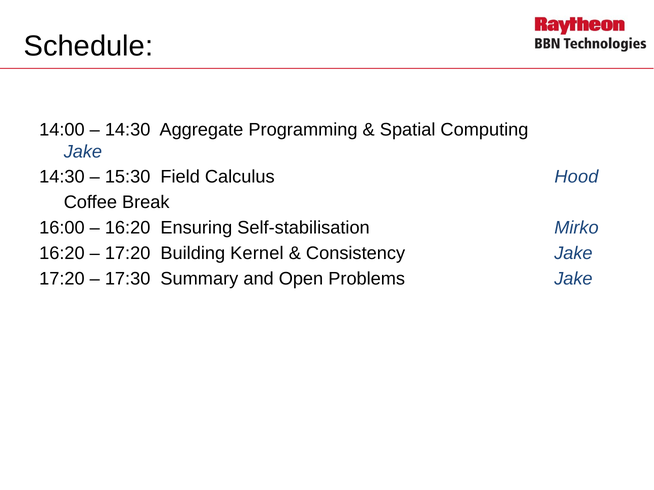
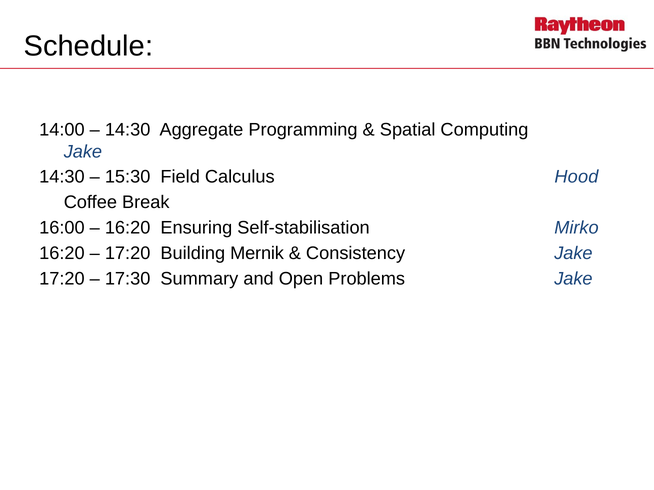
Kernel: Kernel -> Mernik
